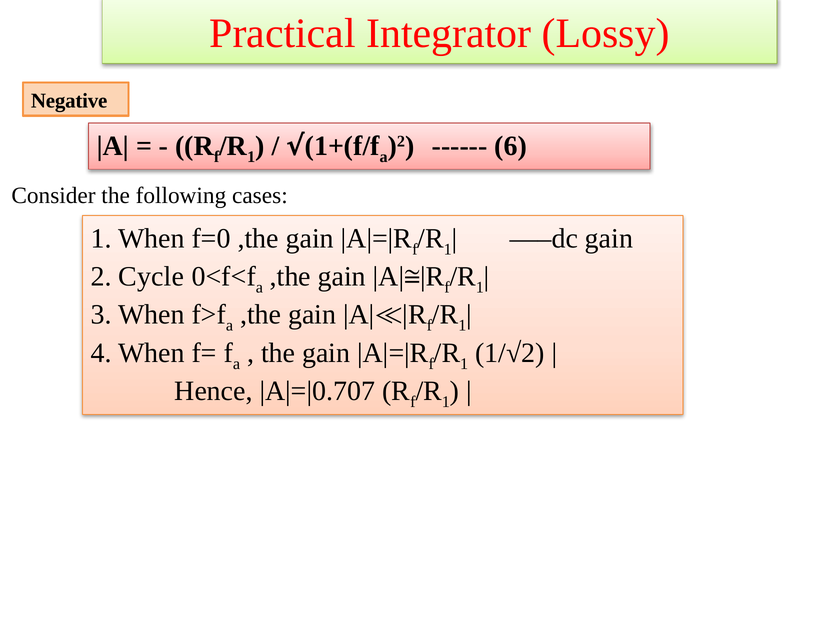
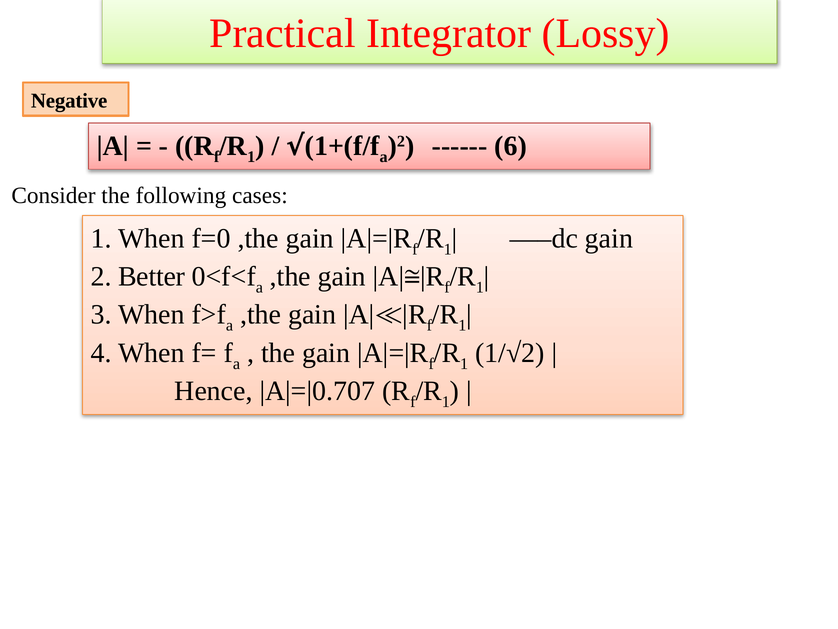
Cycle: Cycle -> Better
